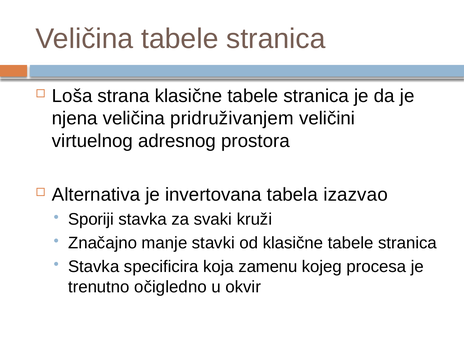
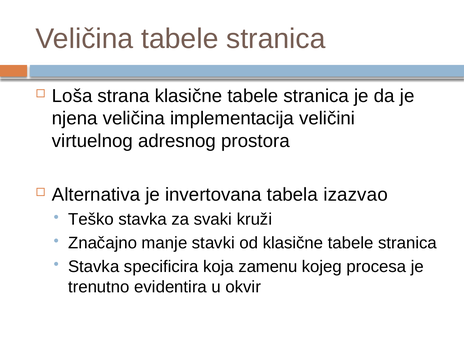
pridruživanjem: pridruživanjem -> implementacija
Sporiji: Sporiji -> Teško
očigledno: očigledno -> evidentira
